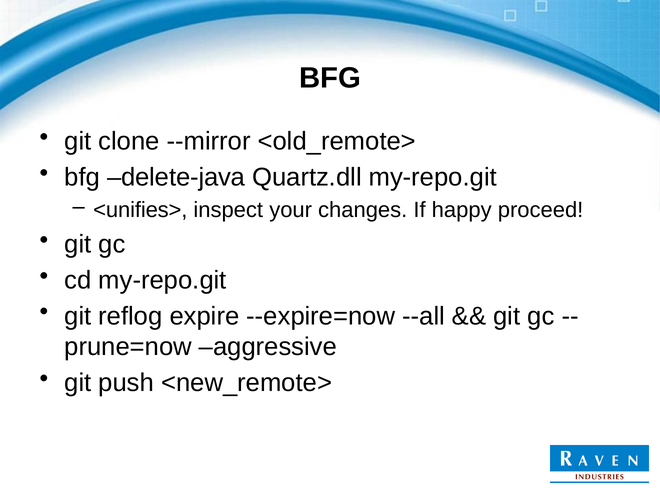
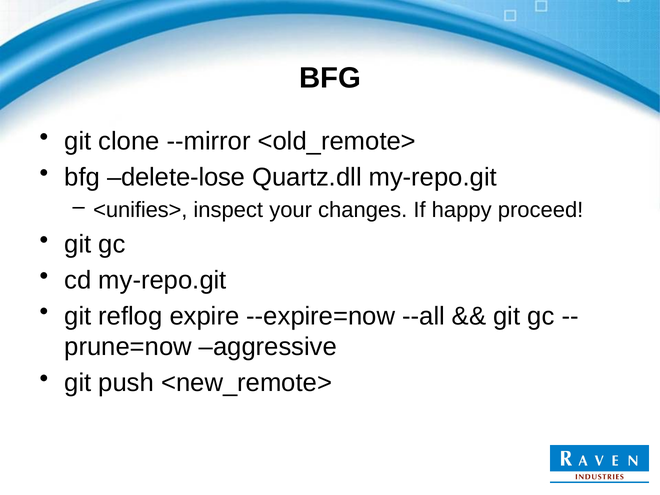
delete-java: delete-java -> delete-lose
